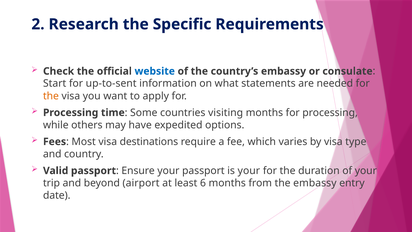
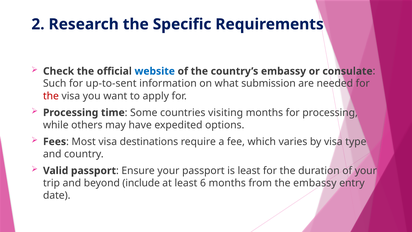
Start: Start -> Such
statements: statements -> submission
the at (51, 96) colour: orange -> red
is your: your -> least
airport: airport -> include
